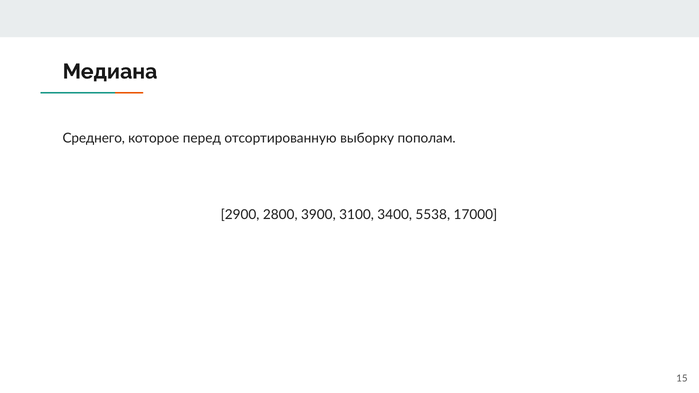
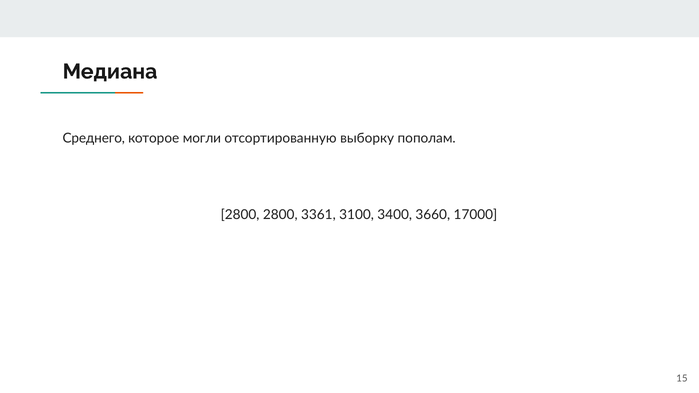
перед: перед -> могли
2900 at (240, 215): 2900 -> 2800
3900: 3900 -> 3361
5538: 5538 -> 3660
